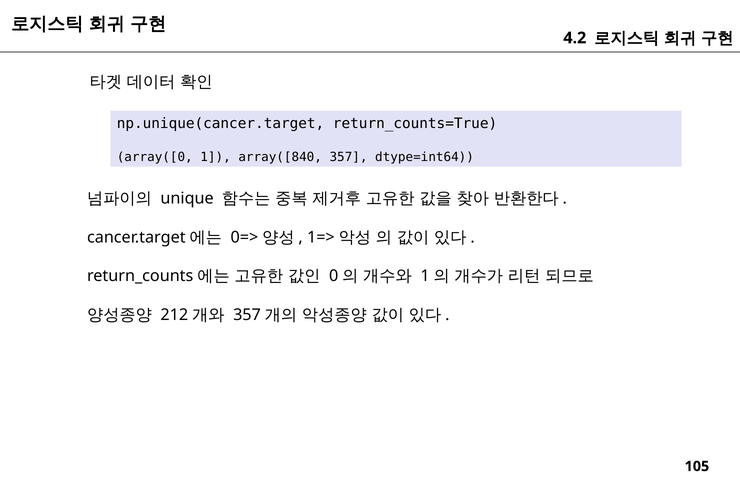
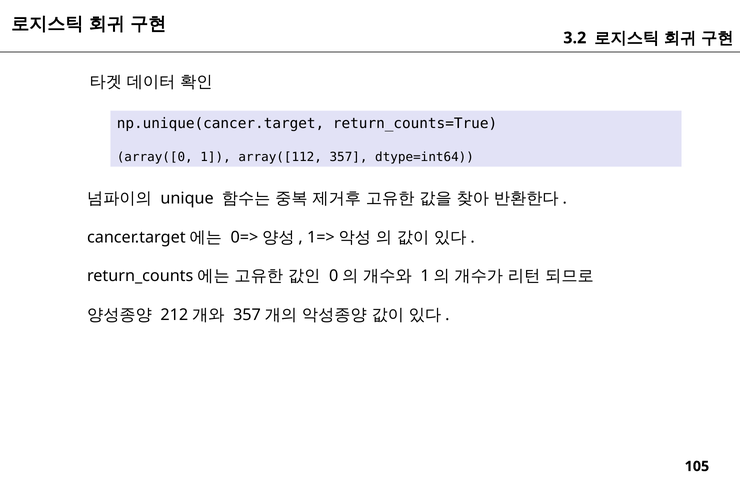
4.2: 4.2 -> 3.2
array([840: array([840 -> array([112
